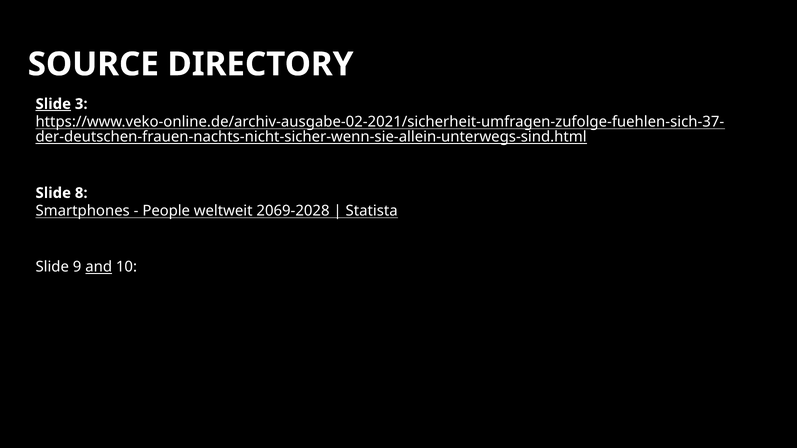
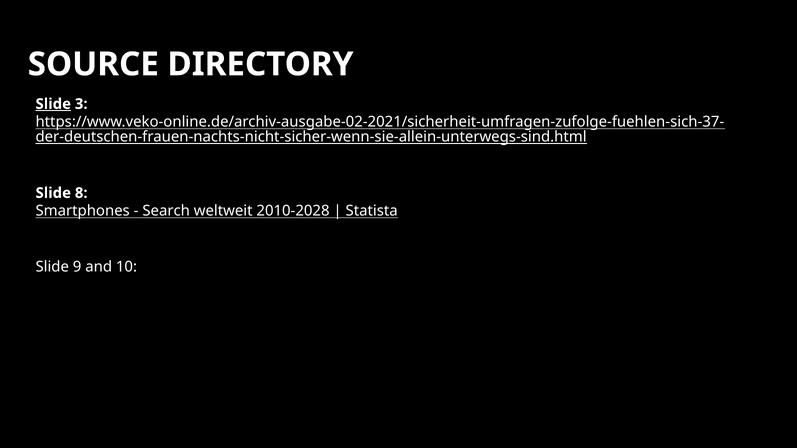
People: People -> Search
2069-2028: 2069-2028 -> 2010-2028
and underline: present -> none
